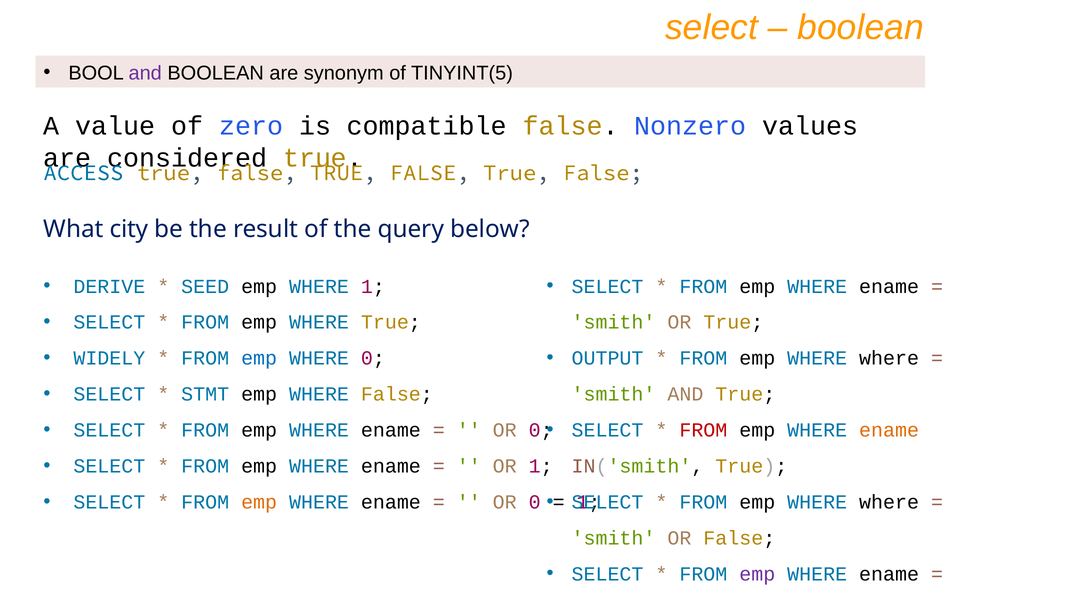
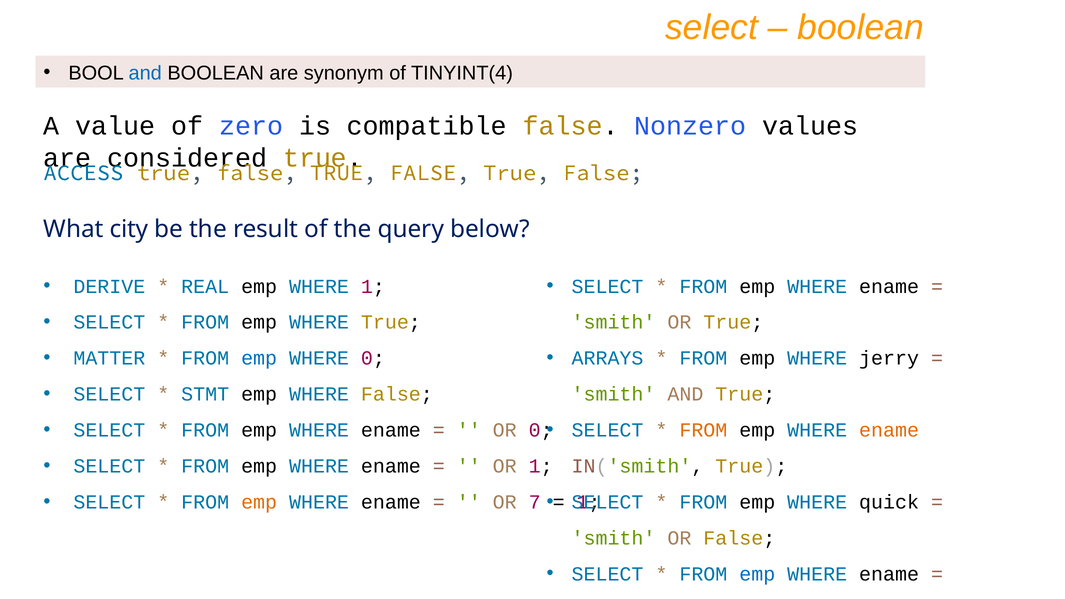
and at (145, 73) colour: purple -> blue
TINYINT(5: TINYINT(5 -> TINYINT(4
SEED: SEED -> REAL
WIDELY: WIDELY -> MATTER
OUTPUT: OUTPUT -> ARRAYS
where at (889, 358): where -> jerry
FROM at (703, 430) colour: red -> orange
0 at (535, 502): 0 -> 7
where at (889, 502): where -> quick
emp at (757, 574) colour: purple -> blue
